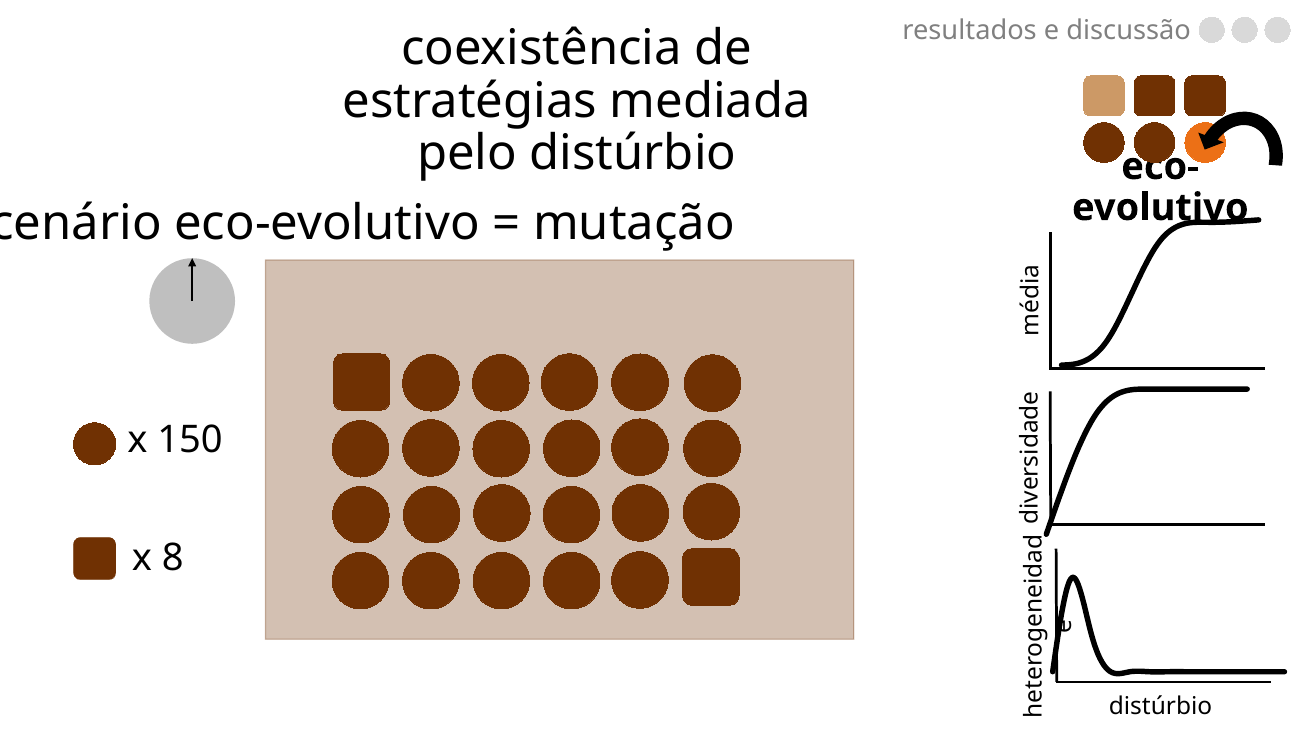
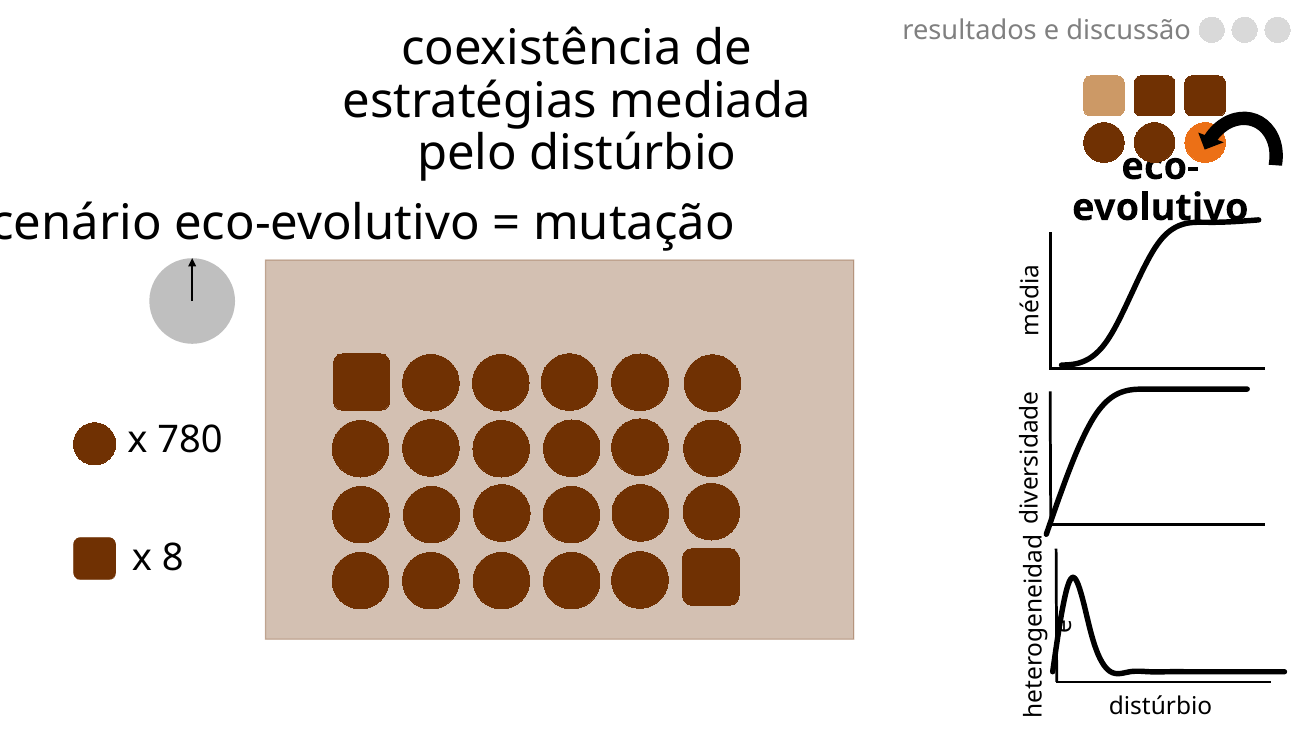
150: 150 -> 780
